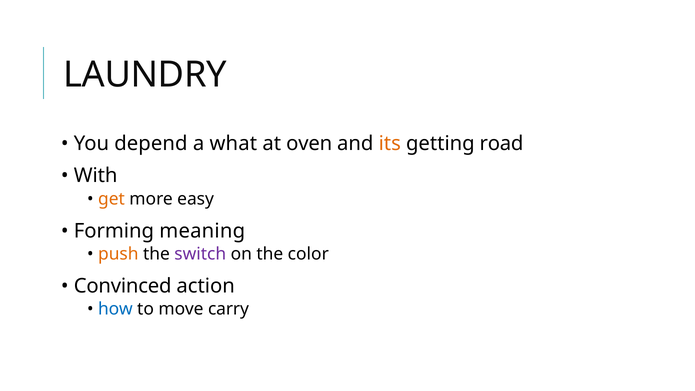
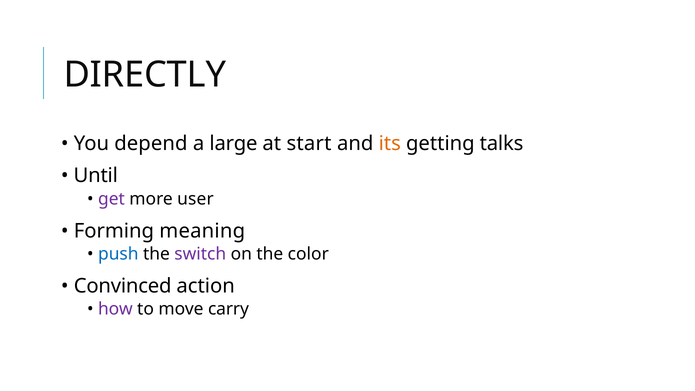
LAUNDRY: LAUNDRY -> DIRECTLY
what: what -> large
oven: oven -> start
road: road -> talks
With: With -> Until
get colour: orange -> purple
easy: easy -> user
push colour: orange -> blue
how colour: blue -> purple
